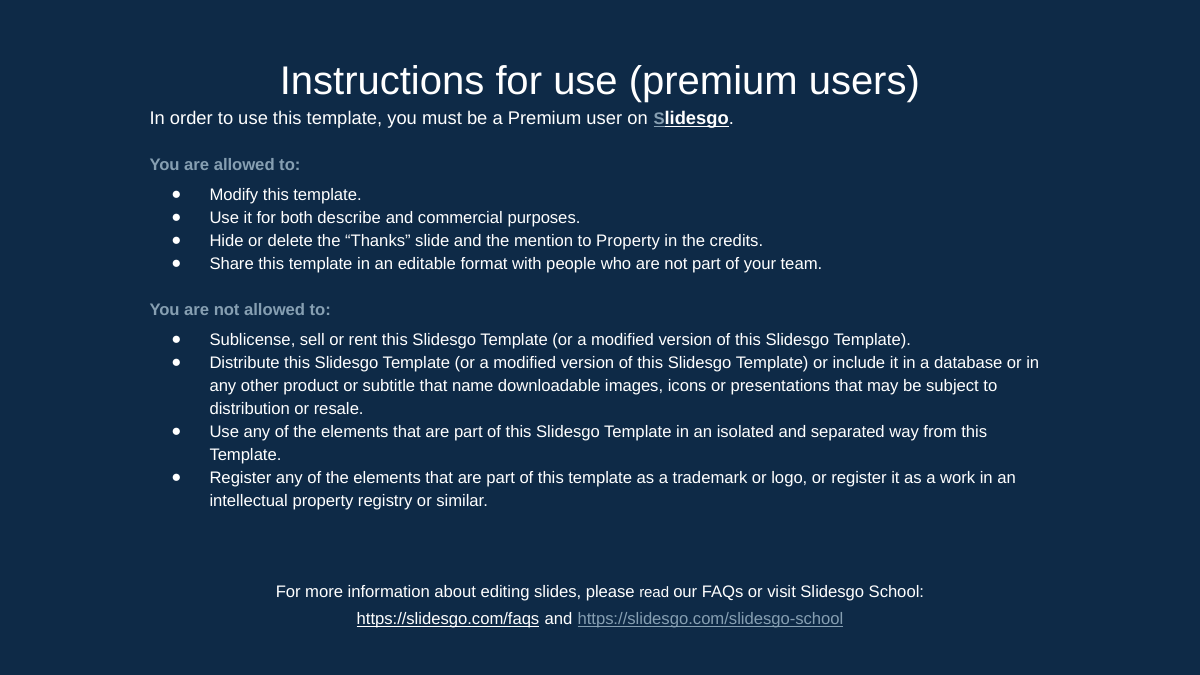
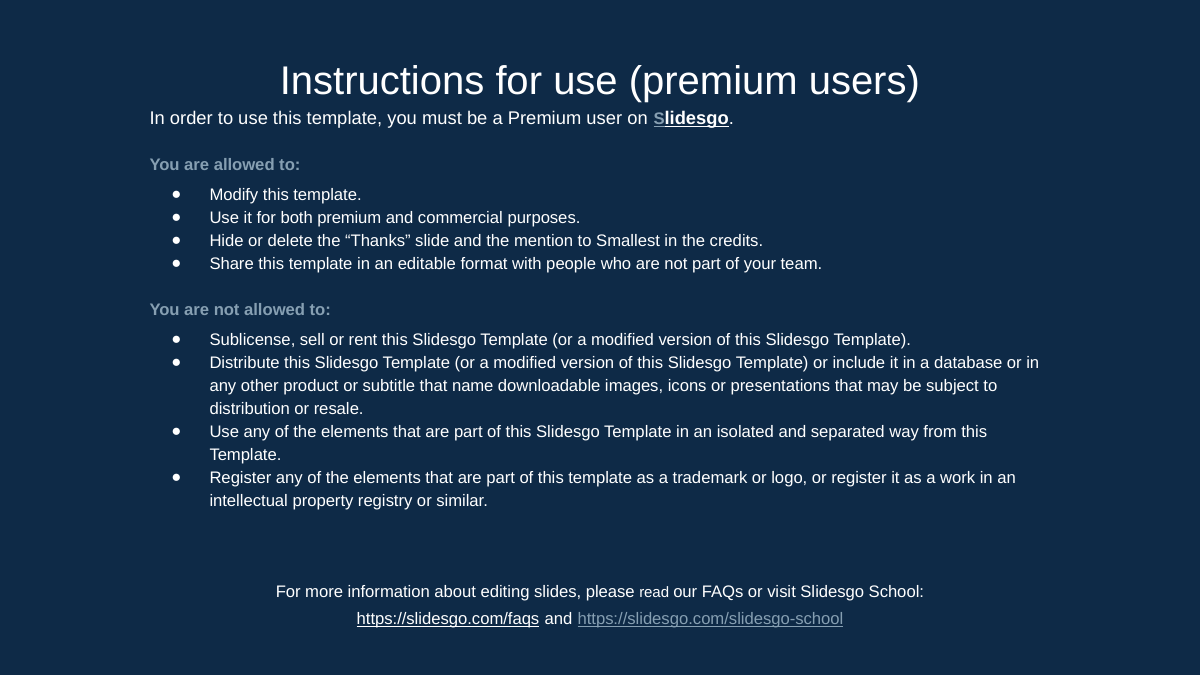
both describe: describe -> premium
to Property: Property -> Smallest
